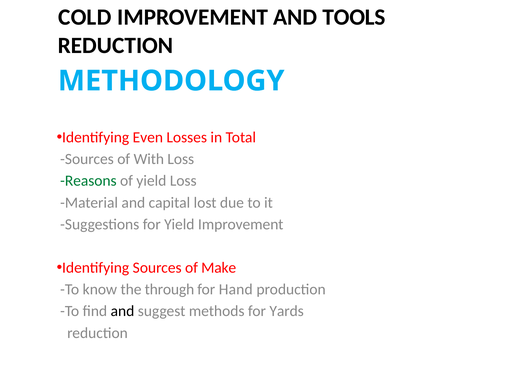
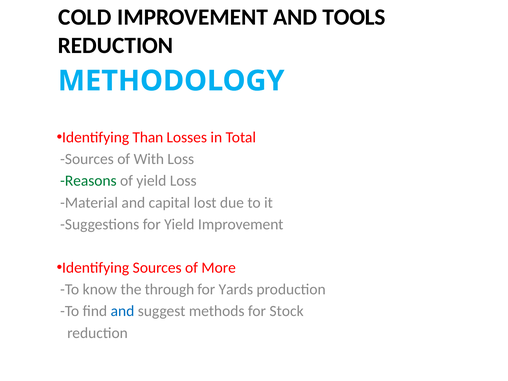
Even: Even -> Than
Make: Make -> More
Hand: Hand -> Yards
and at (123, 311) colour: black -> blue
Yards: Yards -> Stock
